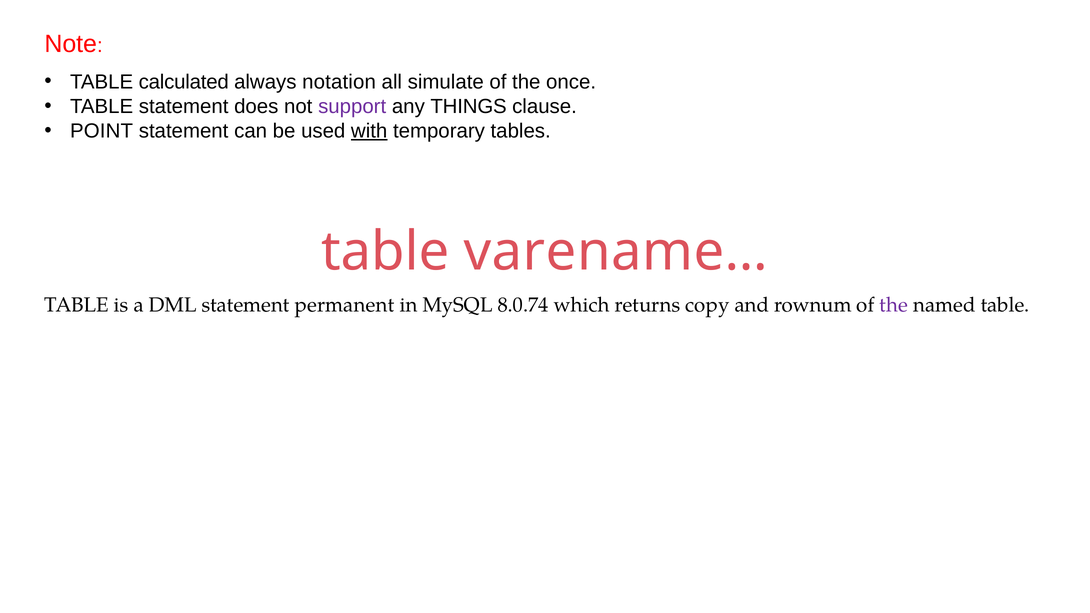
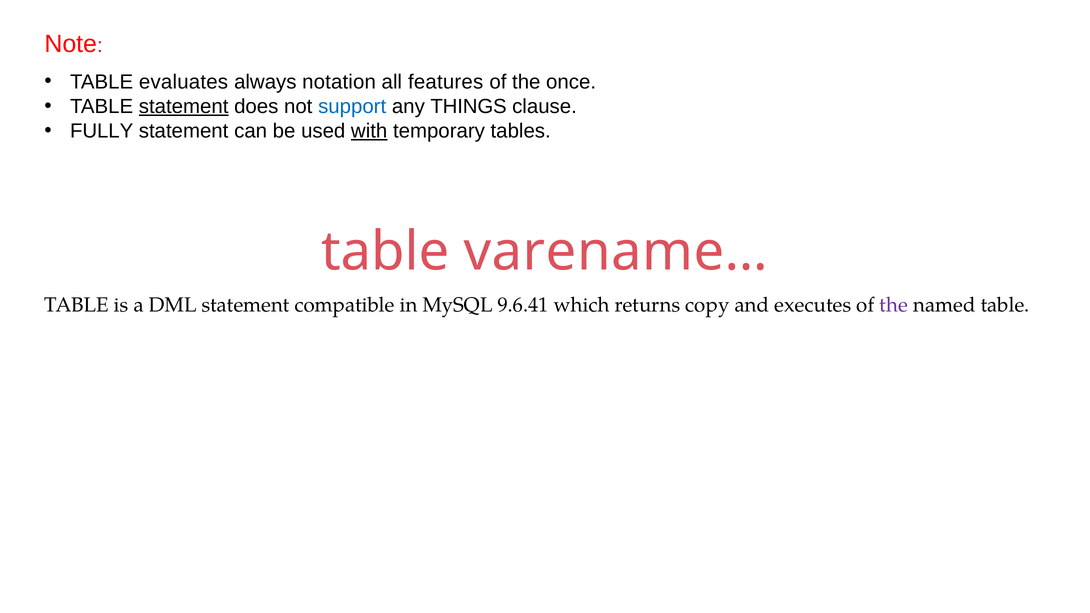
calculated: calculated -> evaluates
simulate: simulate -> features
statement at (184, 106) underline: none -> present
support colour: purple -> blue
POINT: POINT -> FULLY
permanent: permanent -> compatible
8.0.74: 8.0.74 -> 9.6.41
rownum: rownum -> executes
